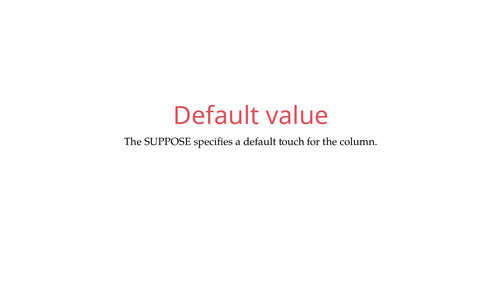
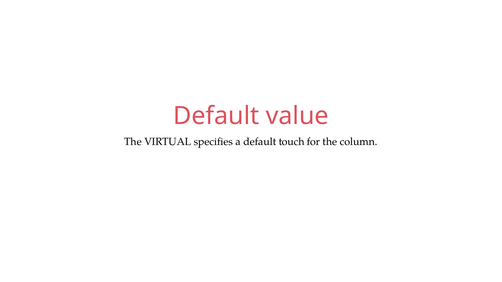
SUPPOSE: SUPPOSE -> VIRTUAL
